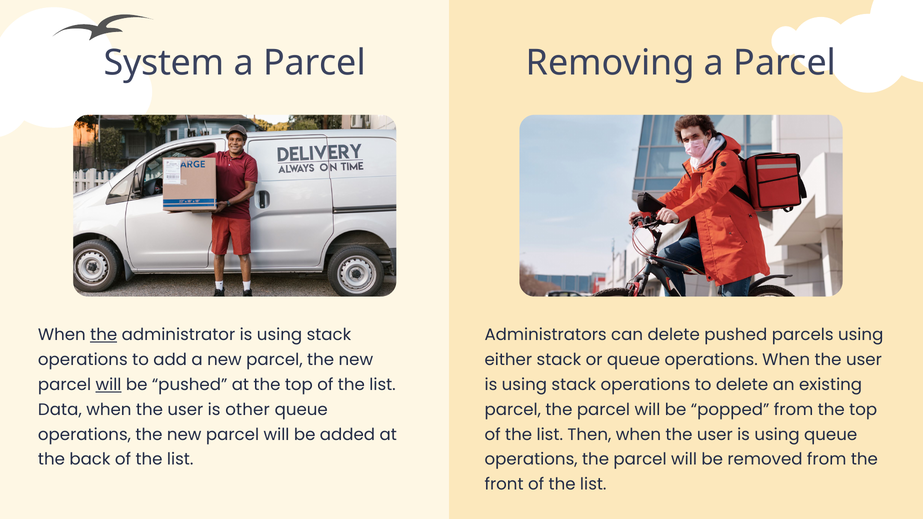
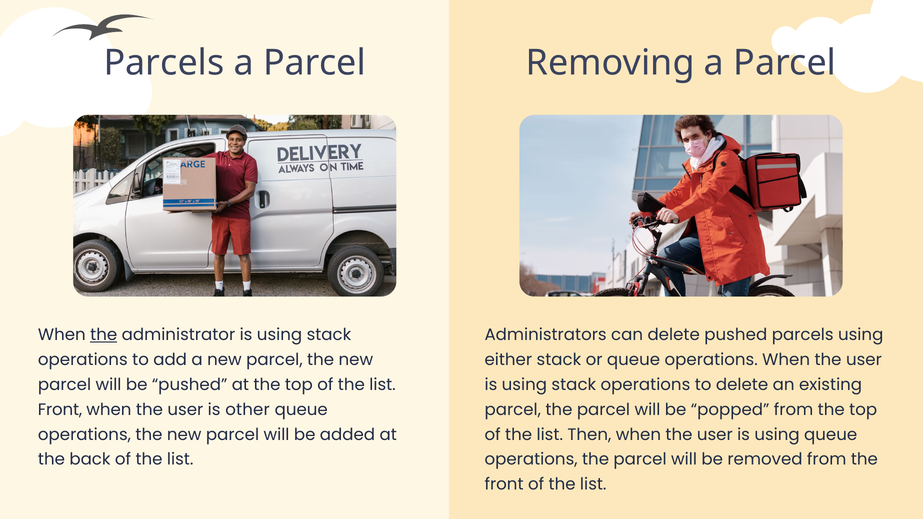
System at (164, 63): System -> Parcels
will at (109, 385) underline: present -> none
Data at (60, 410): Data -> Front
